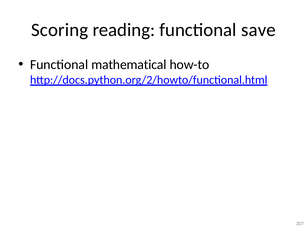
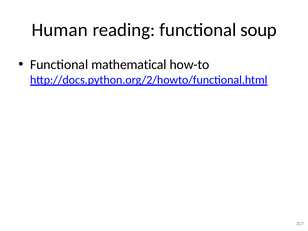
Scoring: Scoring -> Human
save: save -> soup
